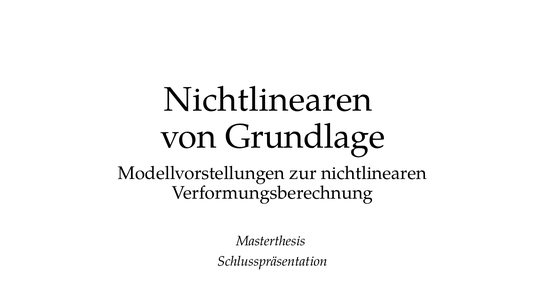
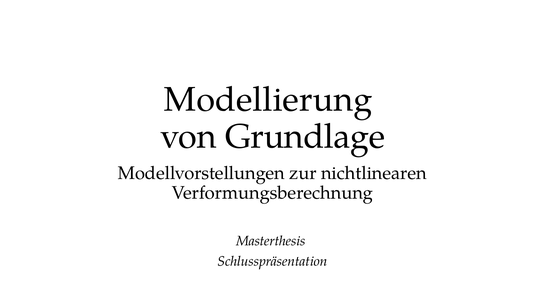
Nichtlinearen at (268, 99): Nichtlinearen -> Modellierung
